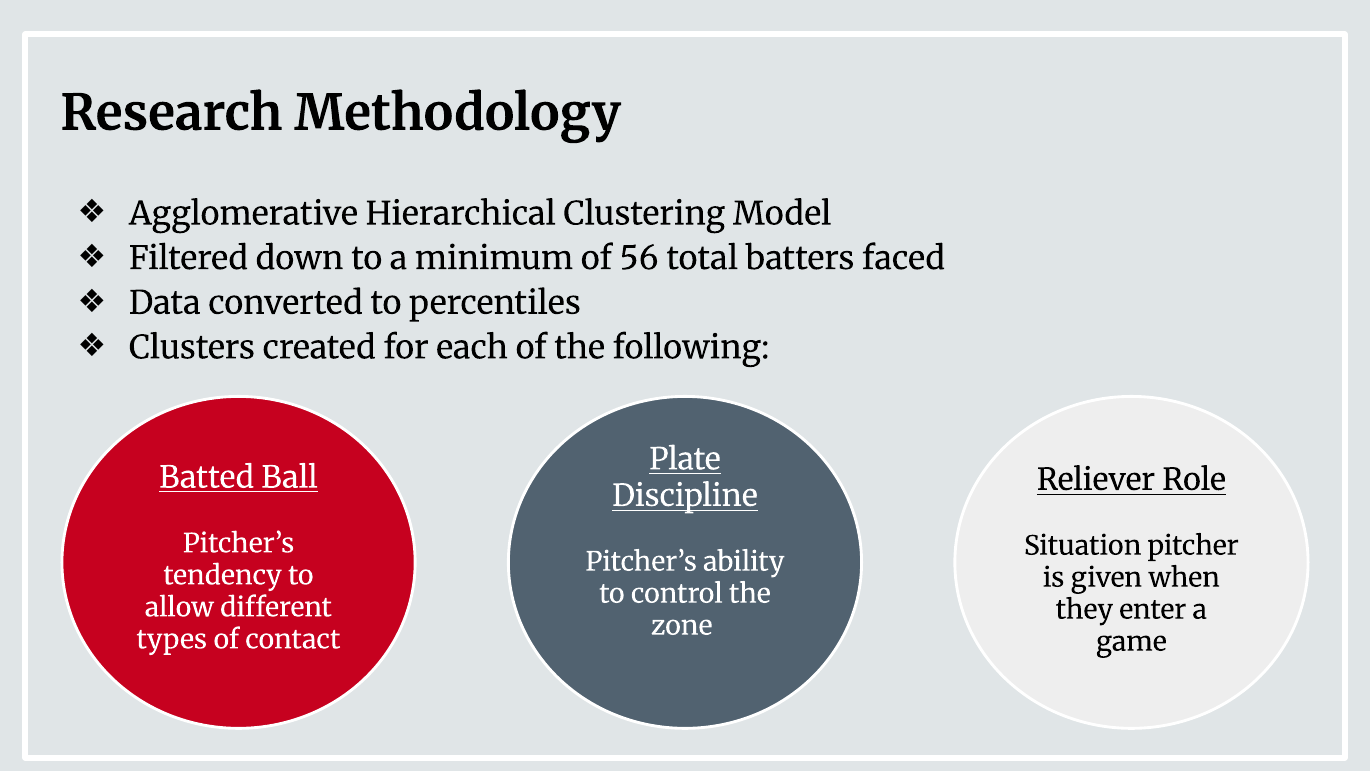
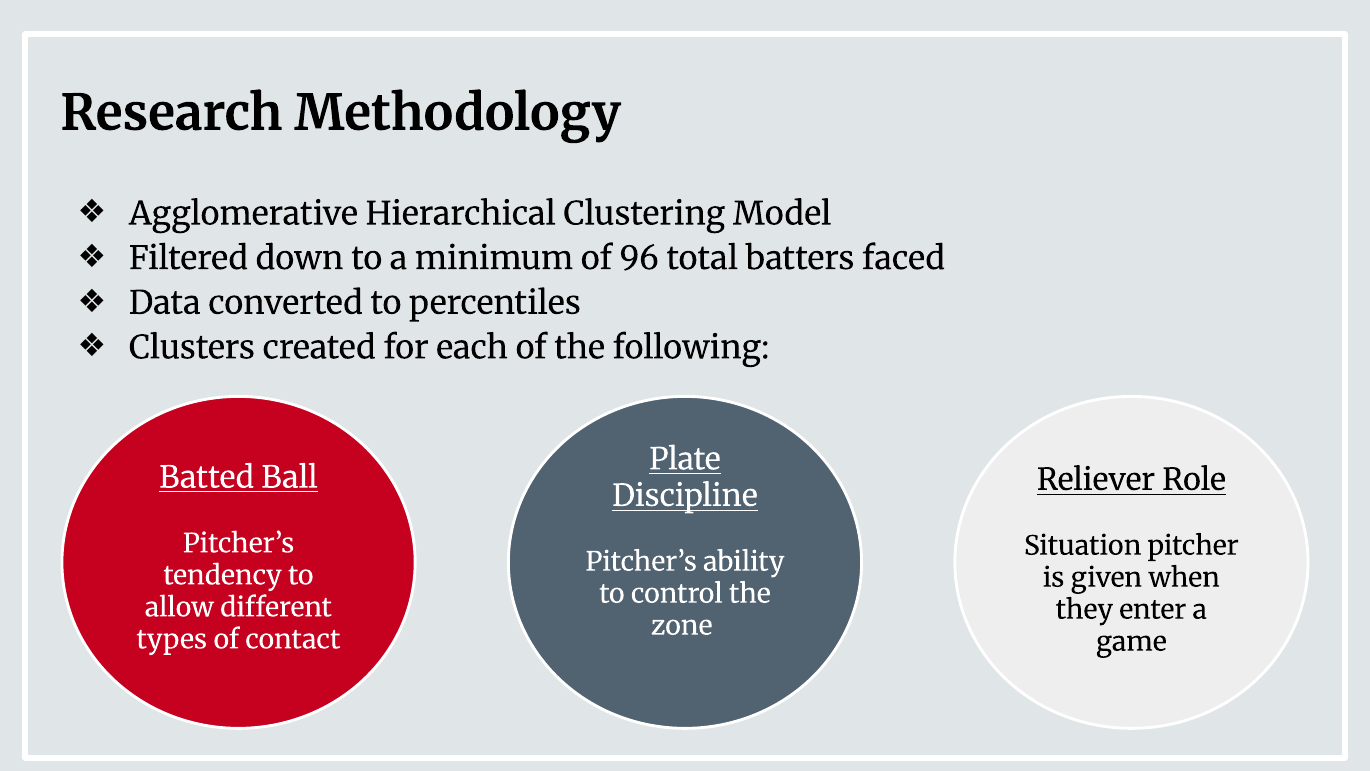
56: 56 -> 96
